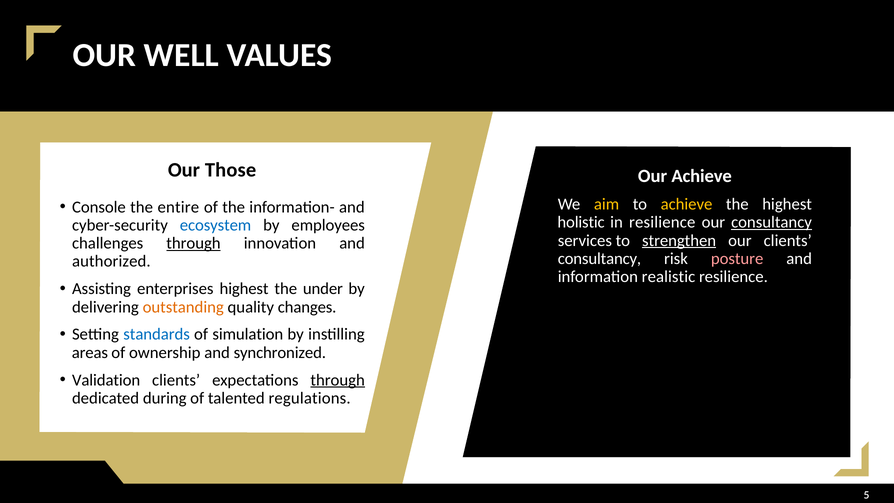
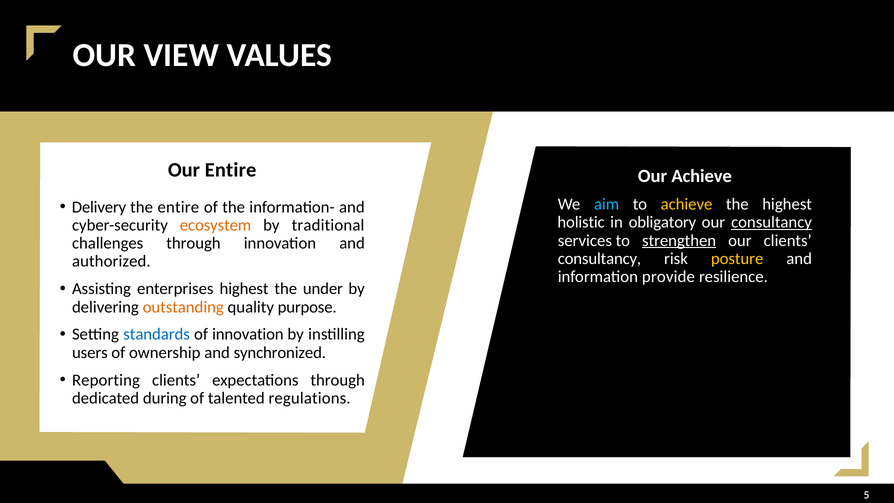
WELL: WELL -> VIEW
Our Those: Those -> Entire
aim colour: yellow -> light blue
Console: Console -> Delivery
in resilience: resilience -> obligatory
ecosystem colour: blue -> orange
employees: employees -> traditional
through at (193, 243) underline: present -> none
posture colour: pink -> yellow
realistic: realistic -> provide
changes: changes -> purpose
of simulation: simulation -> innovation
areas: areas -> users
Validation: Validation -> Reporting
through at (338, 380) underline: present -> none
